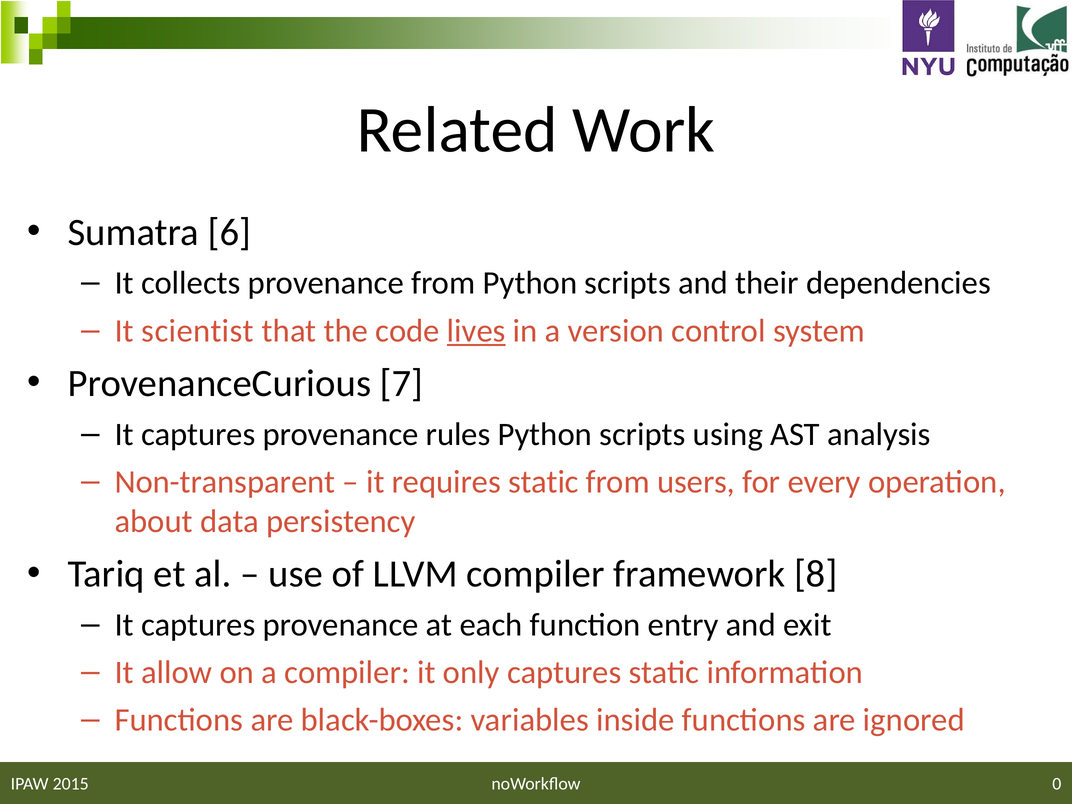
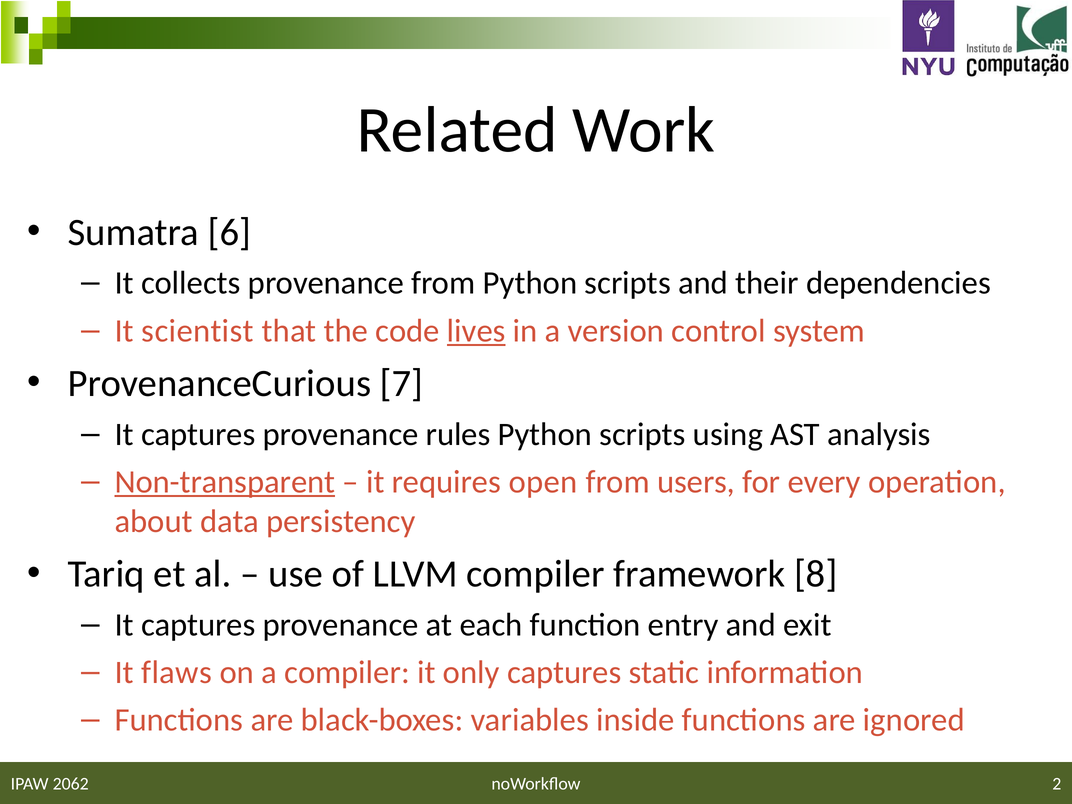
Non-transparent underline: none -> present
requires static: static -> open
allow: allow -> flaws
0: 0 -> 2
2015: 2015 -> 2062
